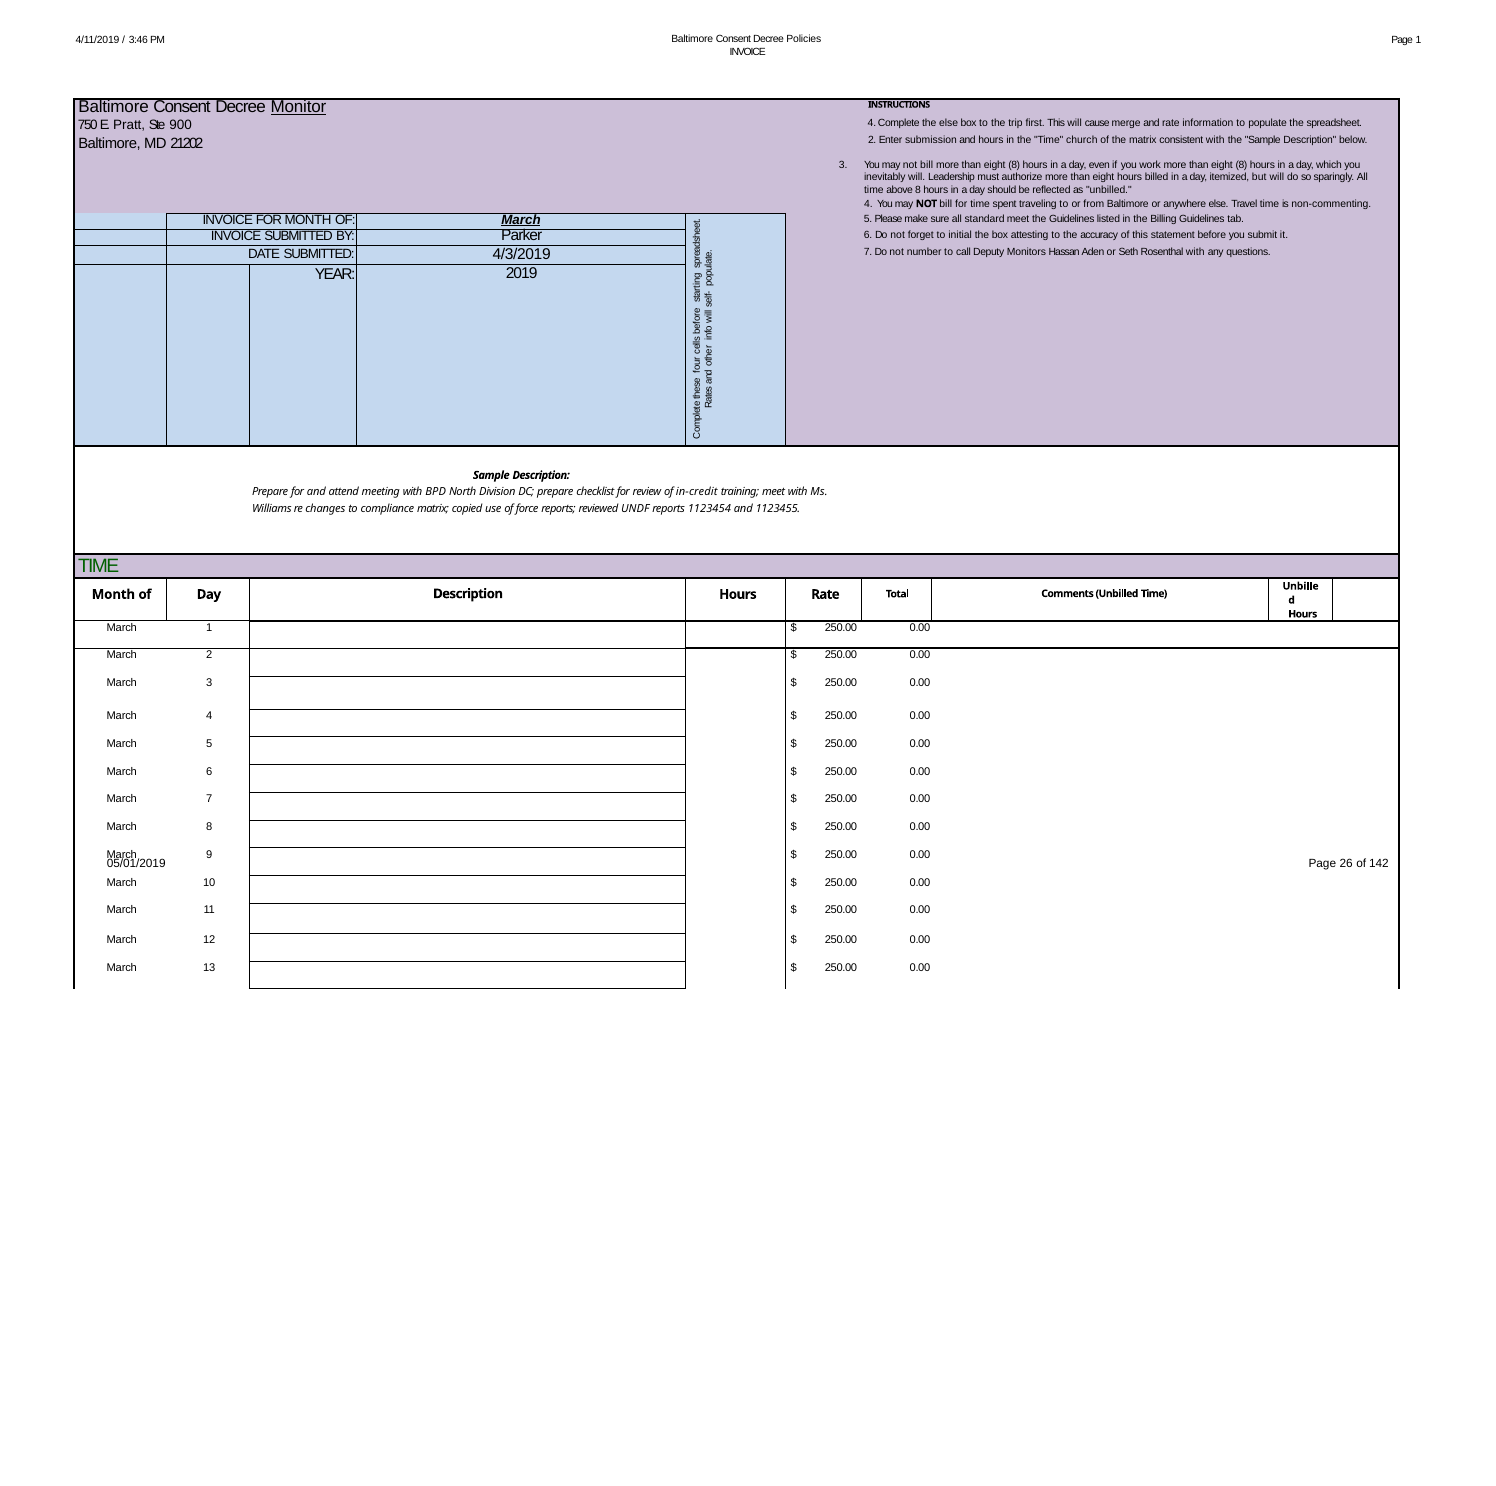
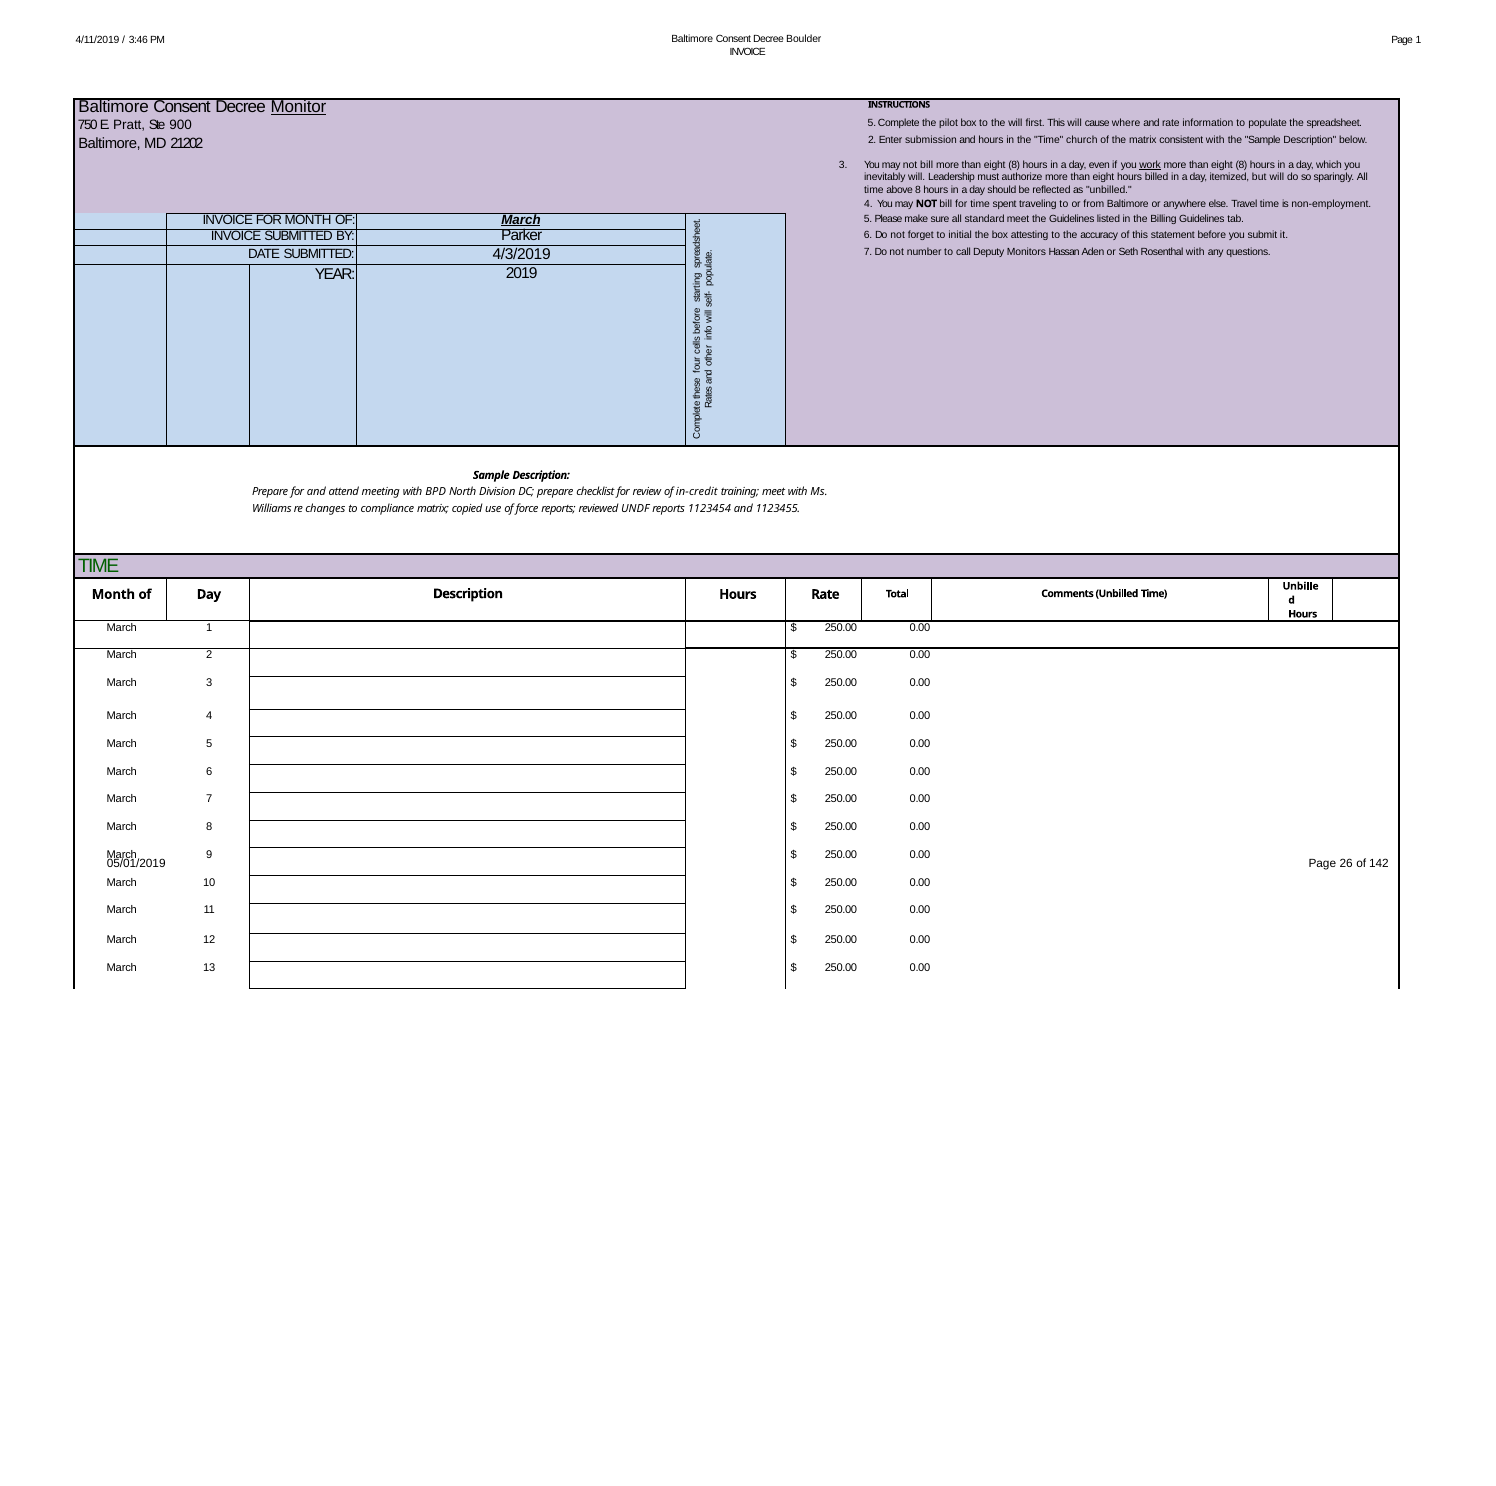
Policies: Policies -> Boulder
900 4: 4 -> 5
the else: else -> pilot
the trip: trip -> will
merge: merge -> where
work underline: none -> present
non-commenting: non-commenting -> non-employment
